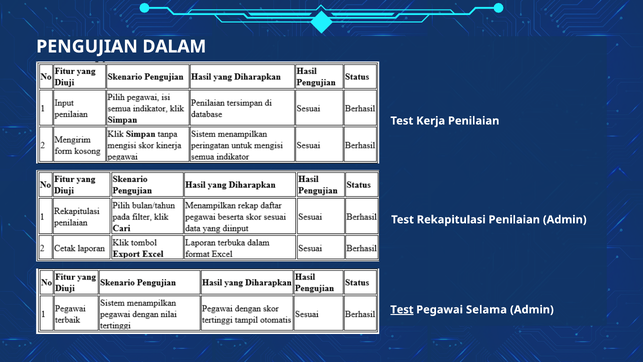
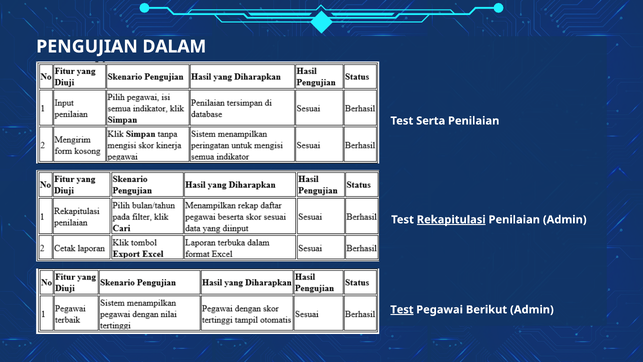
Kerja: Kerja -> Serta
Rekapitulasi underline: none -> present
Selama: Selama -> Berikut
